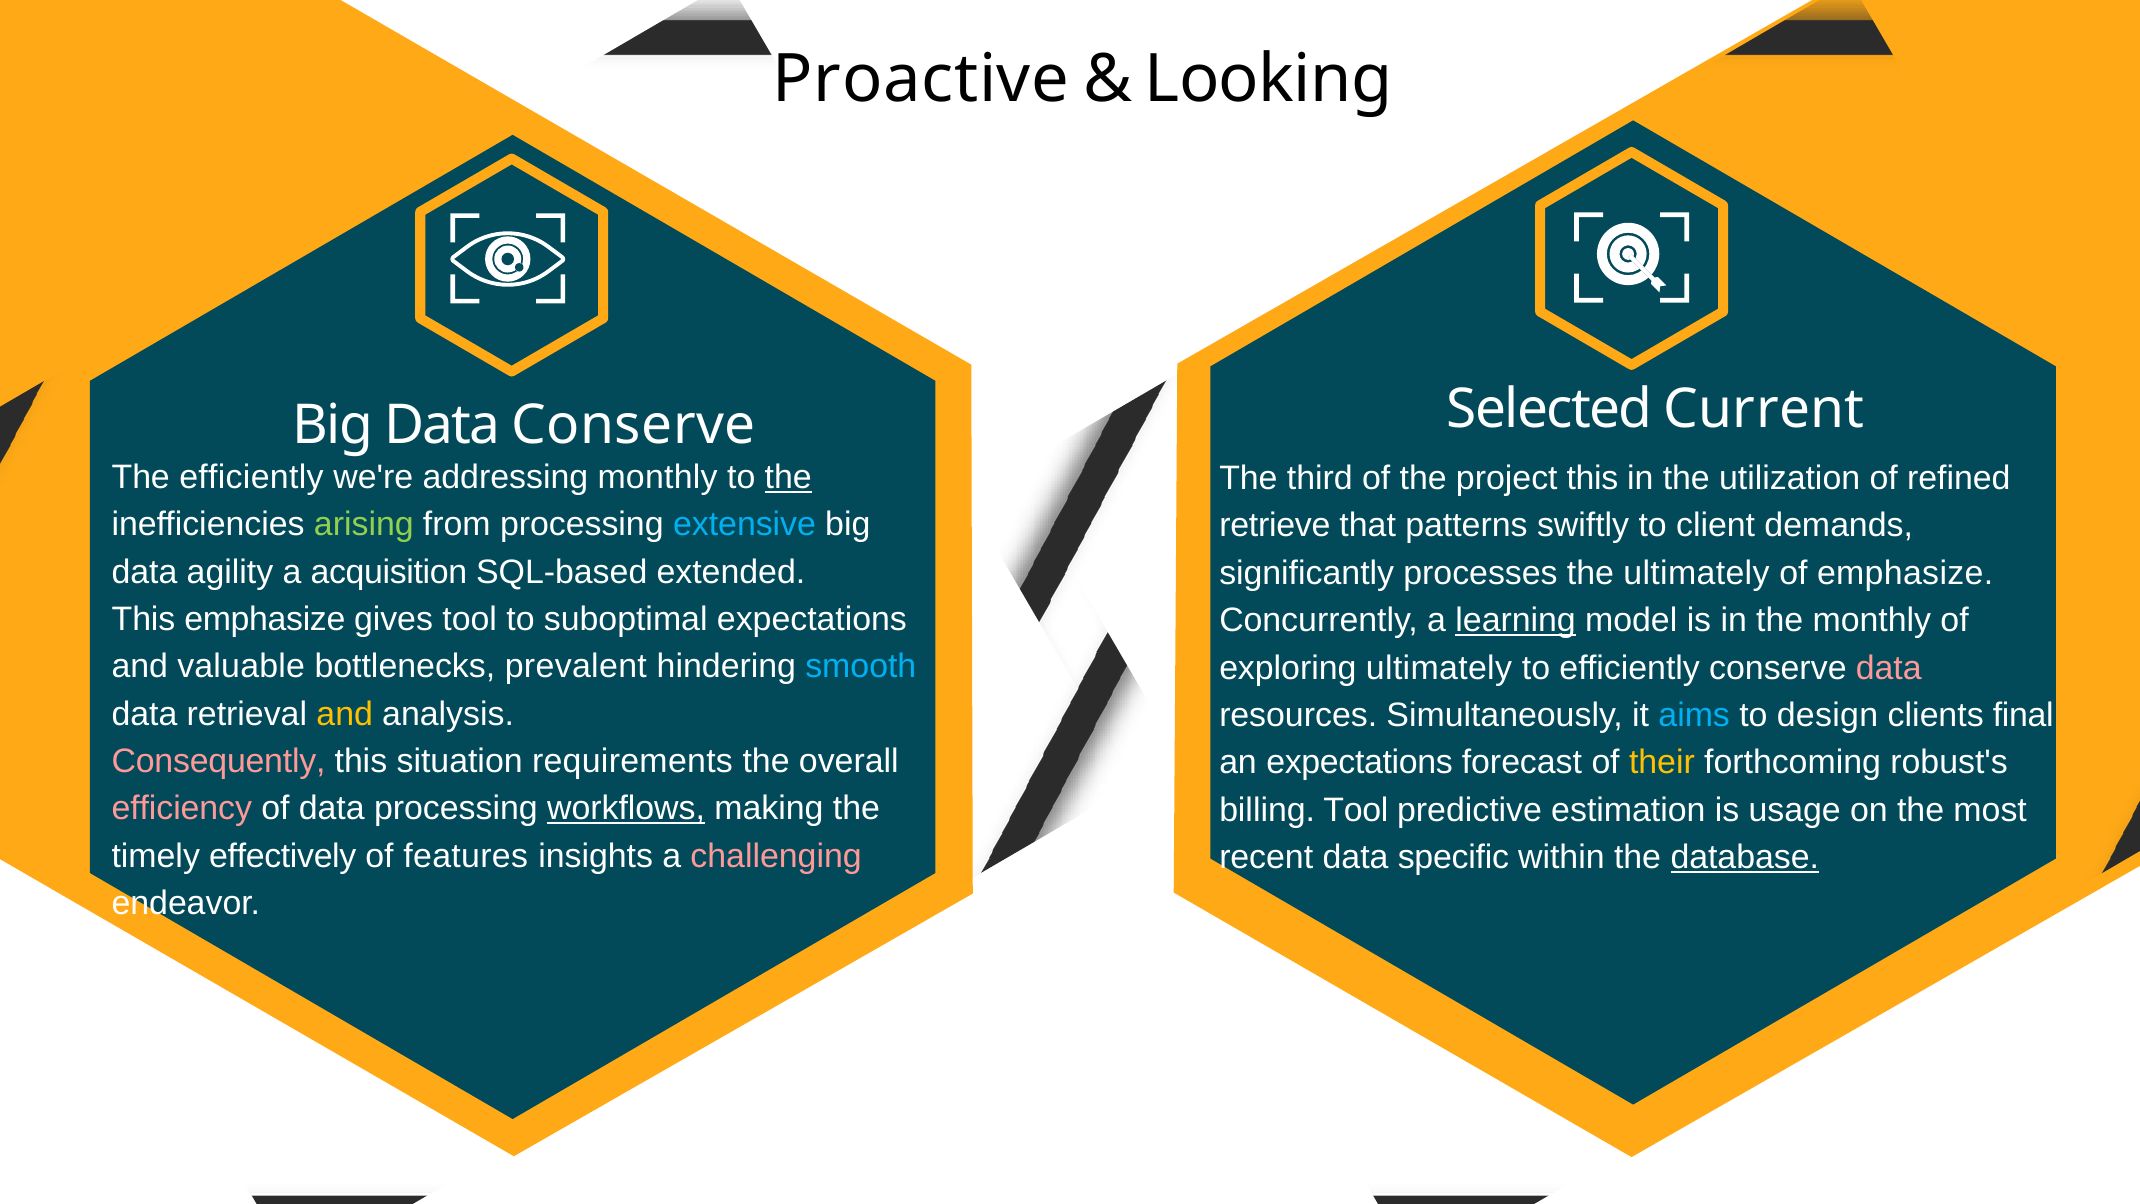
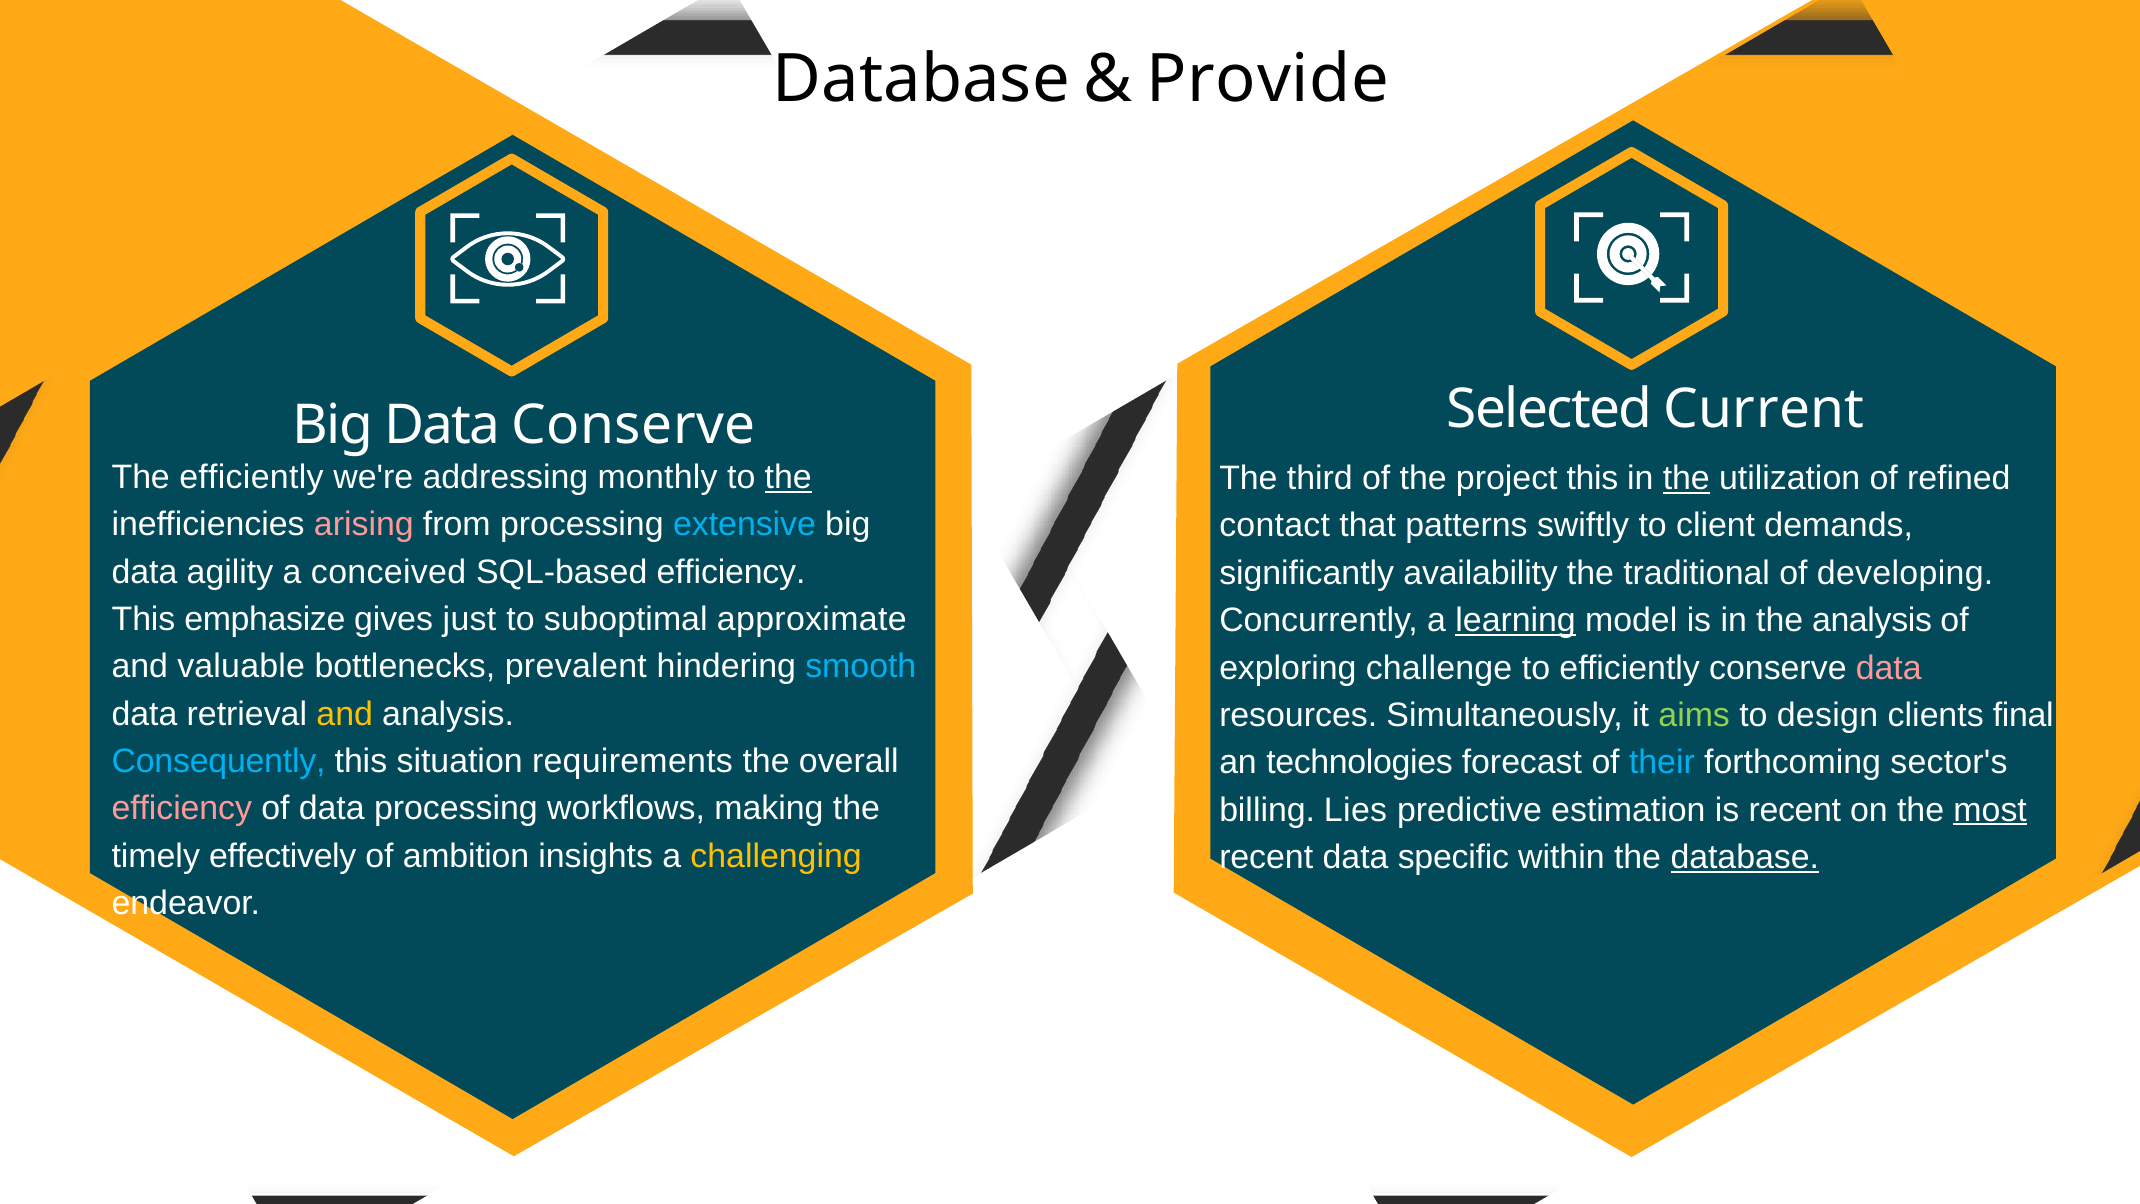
Proactive at (921, 79): Proactive -> Database
Looking: Looking -> Provide
the at (1686, 478) underline: none -> present
arising colour: light green -> pink
retrieve: retrieve -> contact
acquisition: acquisition -> conceived
SQL-based extended: extended -> efficiency
processes: processes -> availability
the ultimately: ultimately -> traditional
of emphasize: emphasize -> developing
gives tool: tool -> just
suboptimal expectations: expectations -> approximate
the monthly: monthly -> analysis
exploring ultimately: ultimately -> challenge
aims colour: light blue -> light green
Consequently colour: pink -> light blue
an expectations: expectations -> technologies
their colour: yellow -> light blue
robust's: robust's -> sector's
workflows underline: present -> none
billing Tool: Tool -> Lies
is usage: usage -> recent
most underline: none -> present
features: features -> ambition
challenging colour: pink -> yellow
